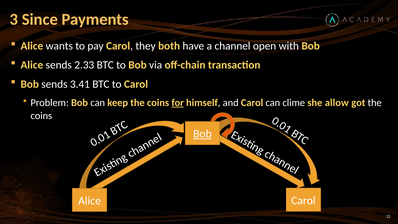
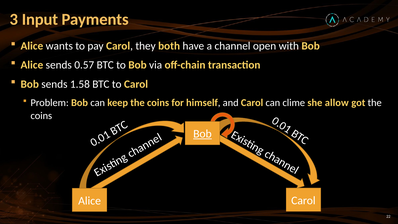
Since: Since -> Input
2.33: 2.33 -> 0.57
3.41: 3.41 -> 1.58
for underline: present -> none
